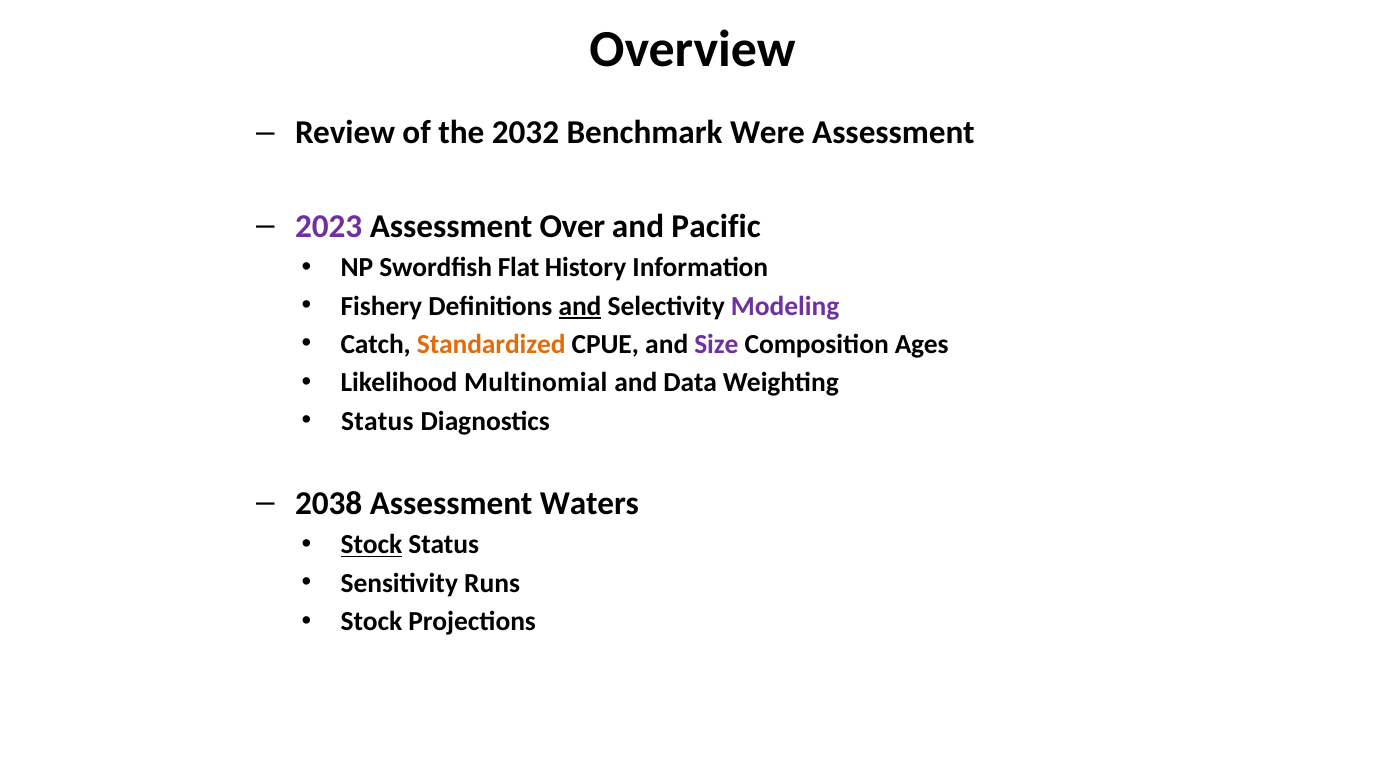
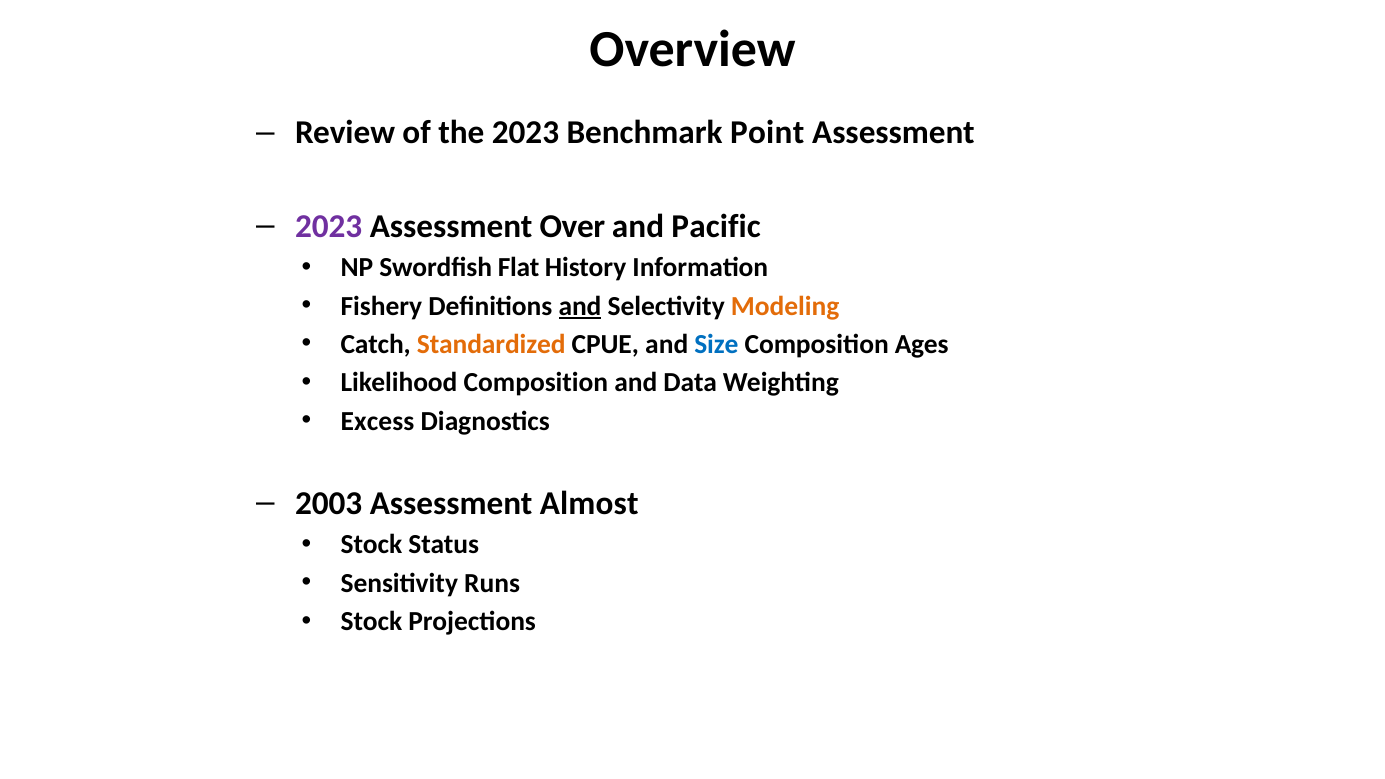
the 2032: 2032 -> 2023
Were: Were -> Point
Modeling colour: purple -> orange
Size colour: purple -> blue
Likelihood Multinomial: Multinomial -> Composition
Status at (377, 421): Status -> Excess
2038: 2038 -> 2003
Waters: Waters -> Almost
Stock at (371, 545) underline: present -> none
